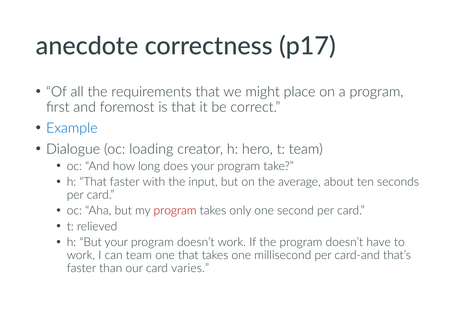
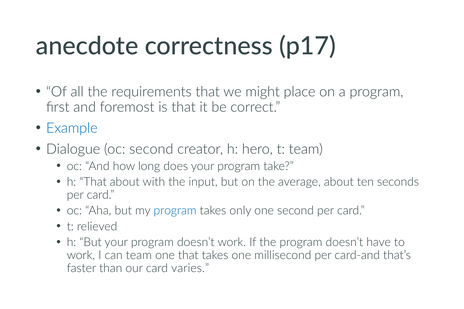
oc loading: loading -> second
That faster: faster -> about
program at (175, 211) colour: red -> blue
